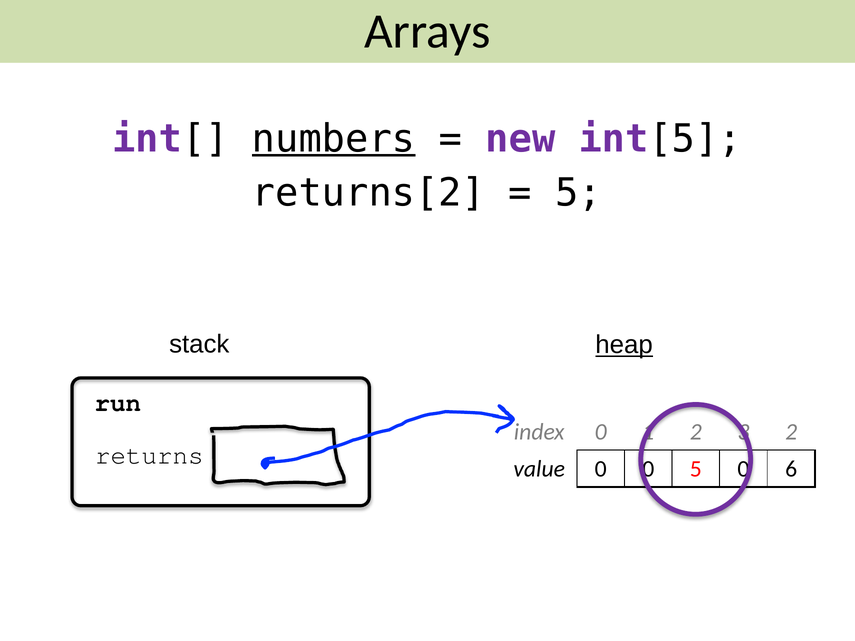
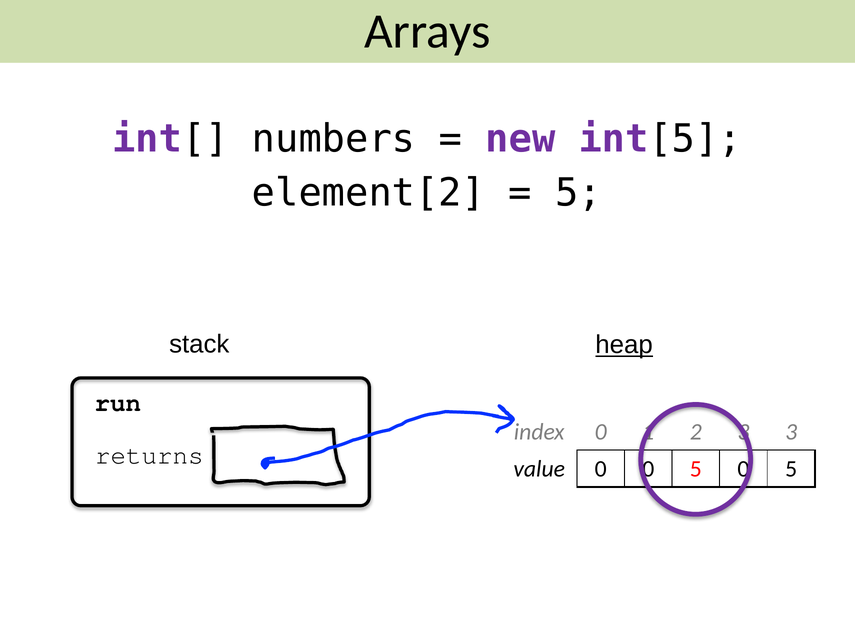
numbers underline: present -> none
returns[2: returns[2 -> element[2
2 at (791, 432): 2 -> 3
6 at (791, 469): 6 -> 5
